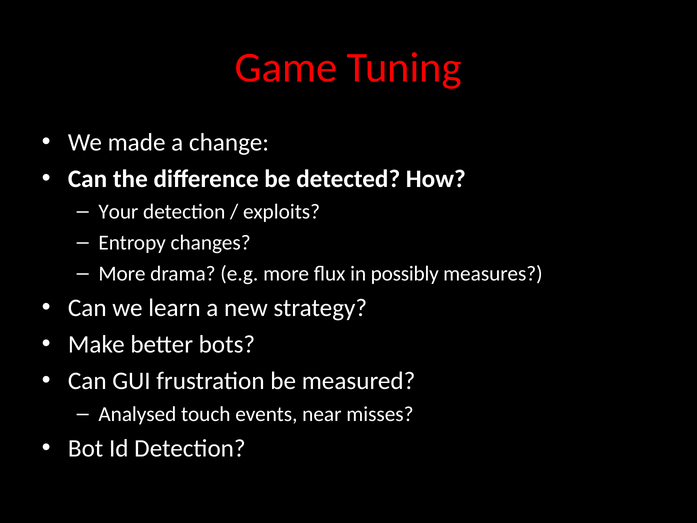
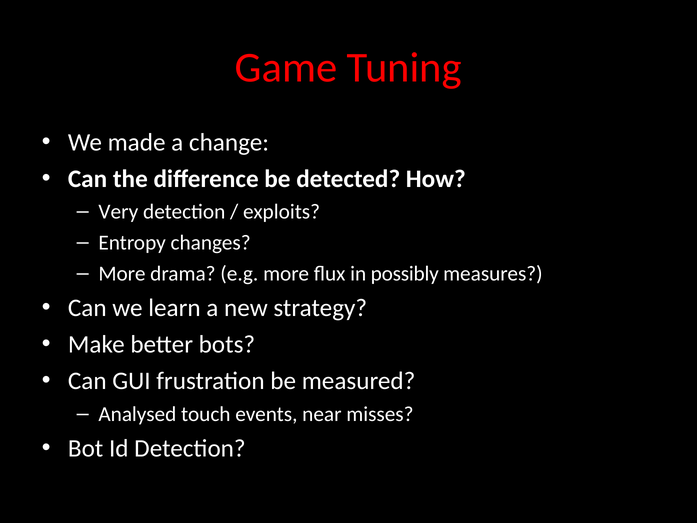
Your: Your -> Very
